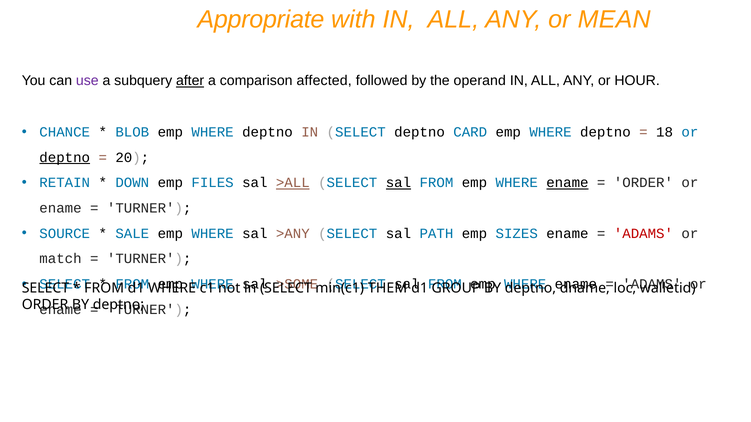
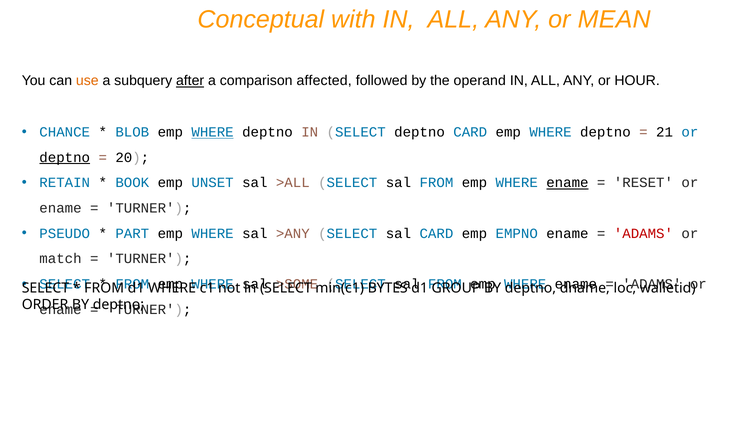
Appropriate: Appropriate -> Conceptual
use colour: purple -> orange
WHERE at (213, 132) underline: none -> present
18: 18 -> 21
DOWN: DOWN -> BOOK
FILES: FILES -> UNSET
>ALL underline: present -> none
sal at (398, 183) underline: present -> none
ORDER at (643, 183): ORDER -> RESET
SOURCE: SOURCE -> PSEUDO
SALE: SALE -> PART
sal PATH: PATH -> CARD
SIZES: SIZES -> EMPNO
THEM: THEM -> BYTES
